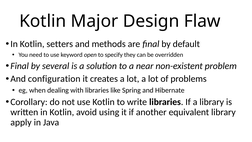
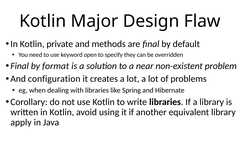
setters: setters -> private
several: several -> format
